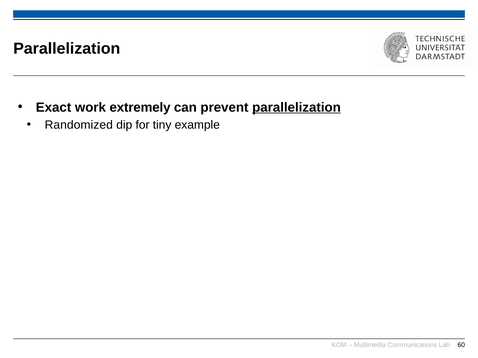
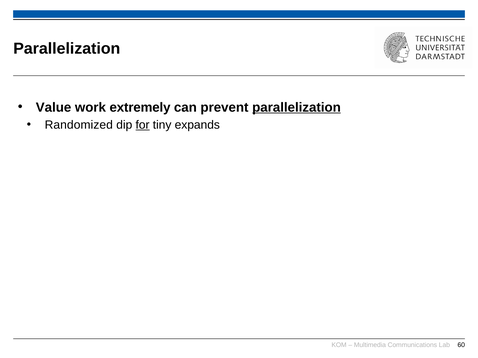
Exact: Exact -> Value
for underline: none -> present
example: example -> expands
